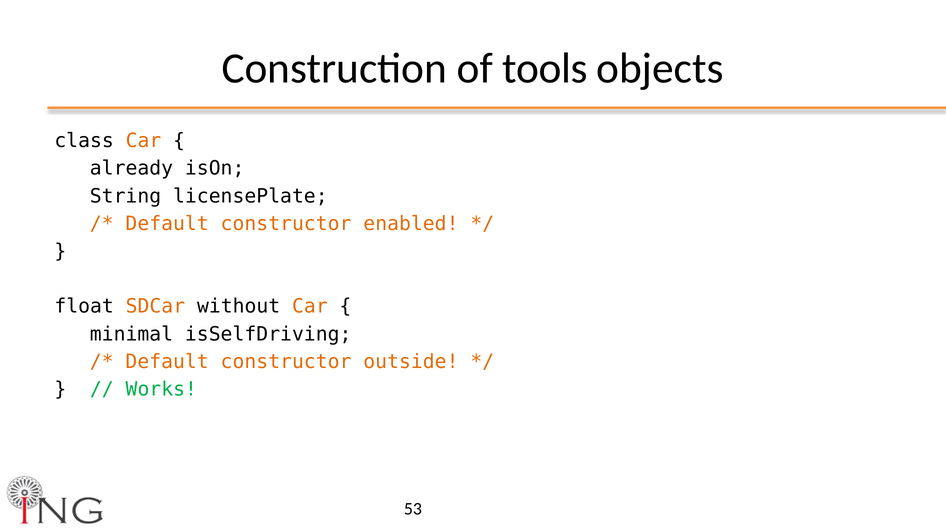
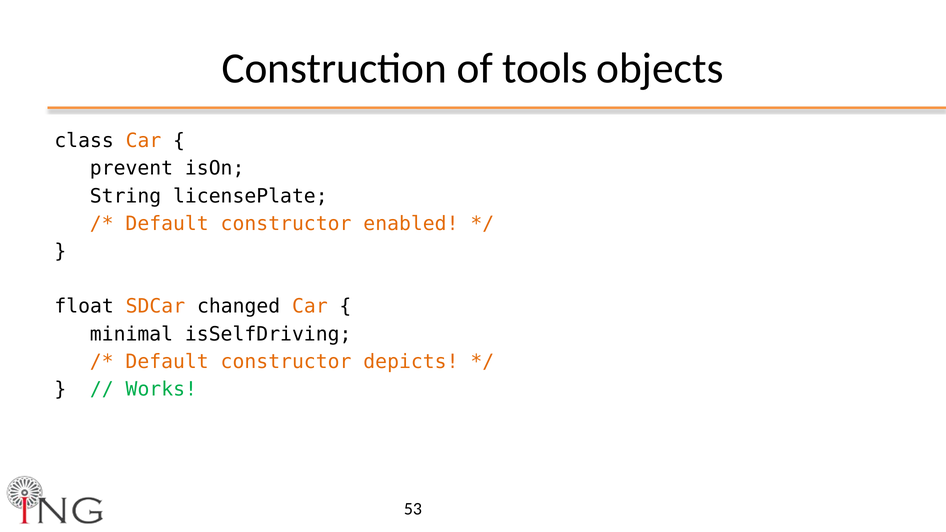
already: already -> prevent
without: without -> changed
outside: outside -> depicts
